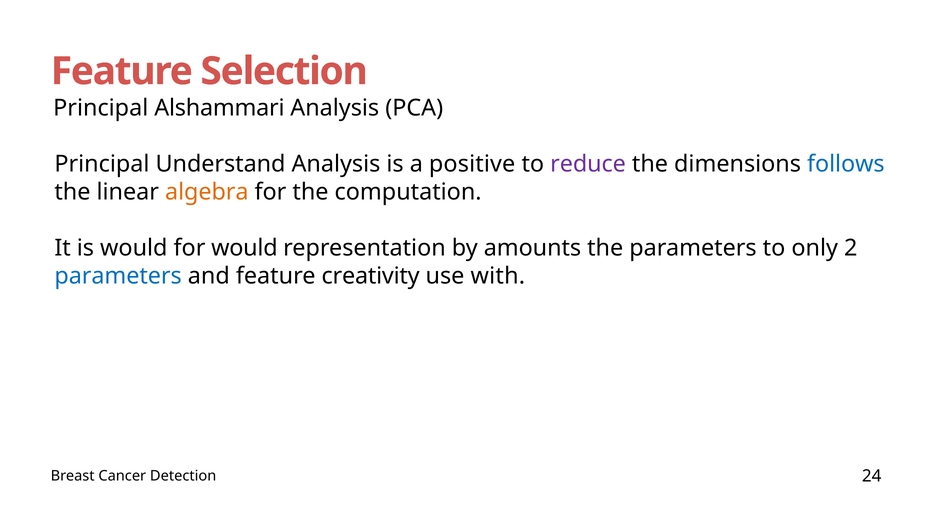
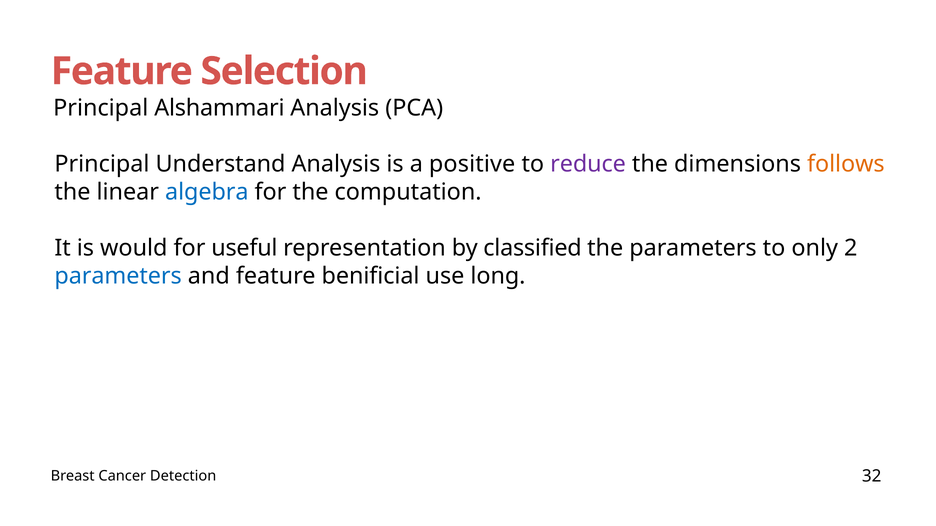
follows colour: blue -> orange
algebra colour: orange -> blue
for would: would -> useful
amounts: amounts -> classified
creativity: creativity -> benificial
with: with -> long
24: 24 -> 32
